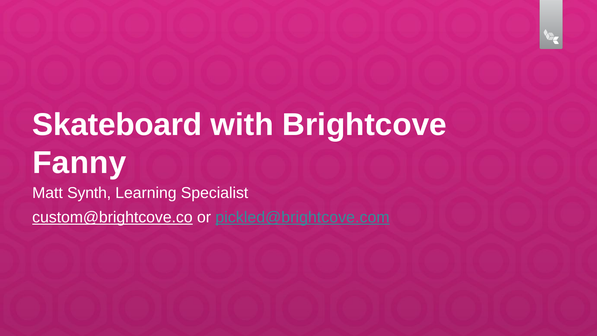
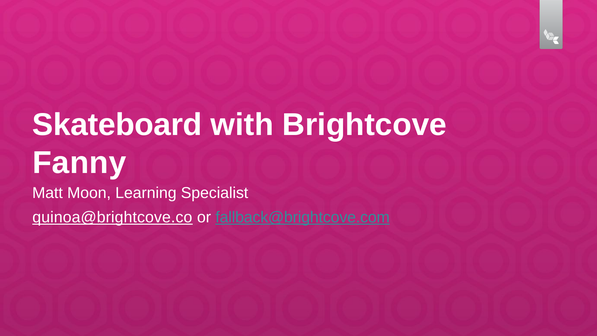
Synth: Synth -> Moon
custom@brightcove.co: custom@brightcove.co -> quinoa@brightcove.co
pickled@brightcove.com: pickled@brightcove.com -> fallback@brightcove.com
